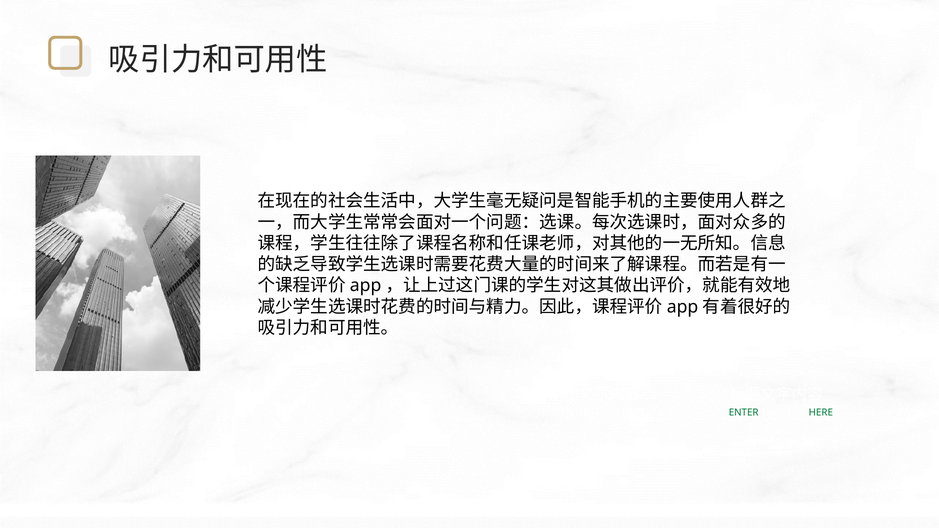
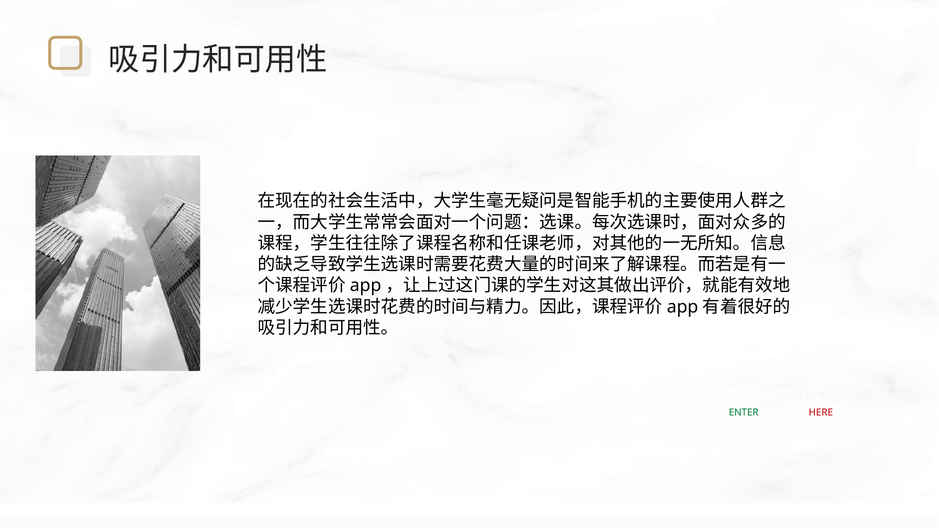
HERE at (821, 413) colour: green -> red
